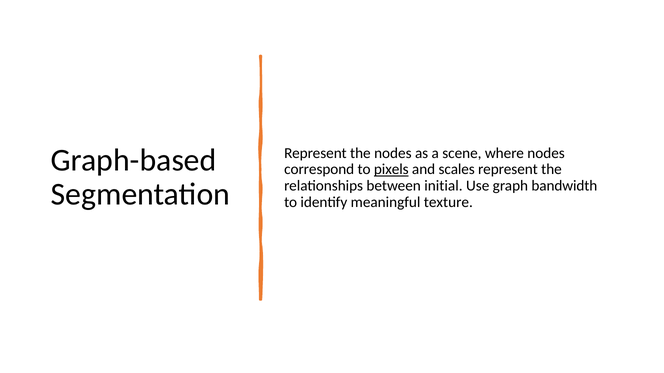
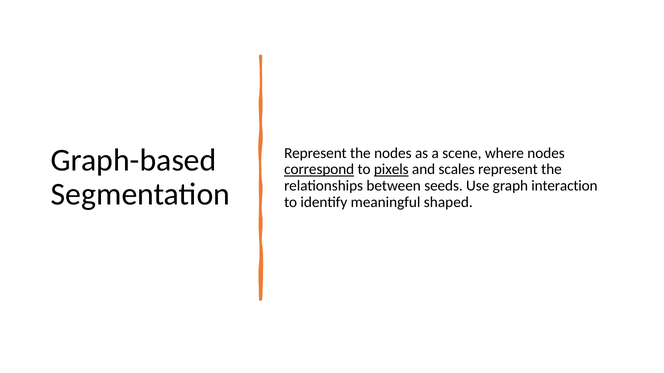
correspond underline: none -> present
initial: initial -> seeds
bandwidth: bandwidth -> interaction
texture: texture -> shaped
